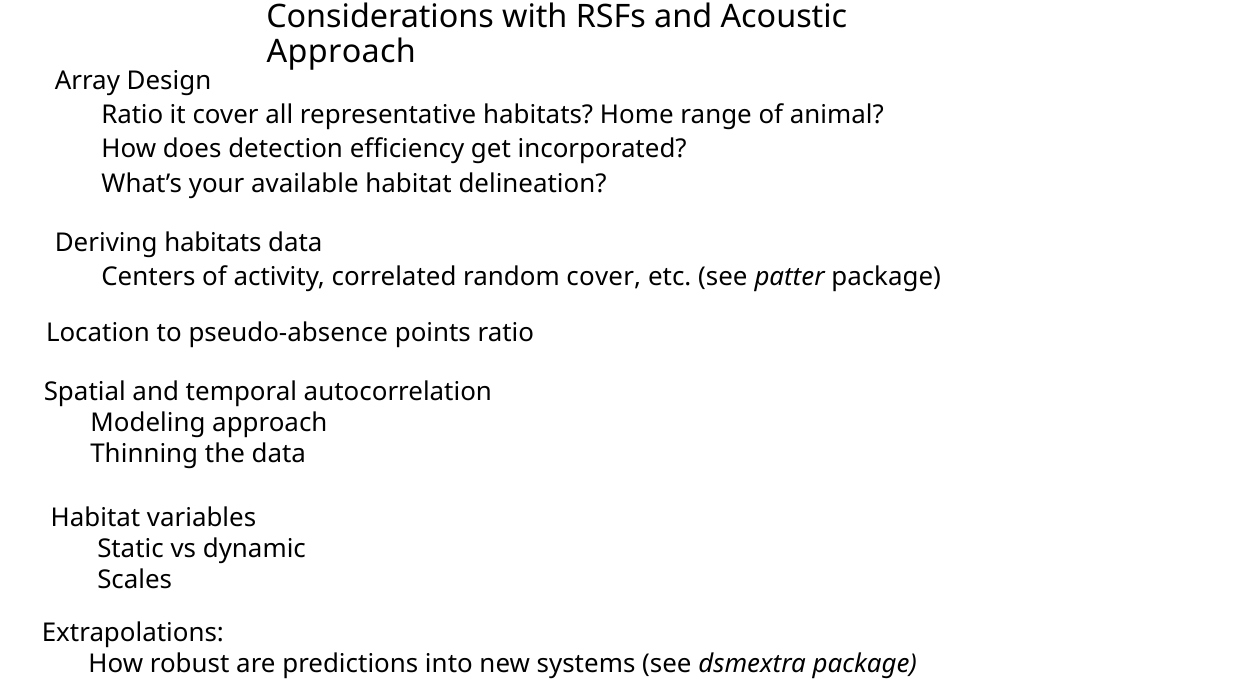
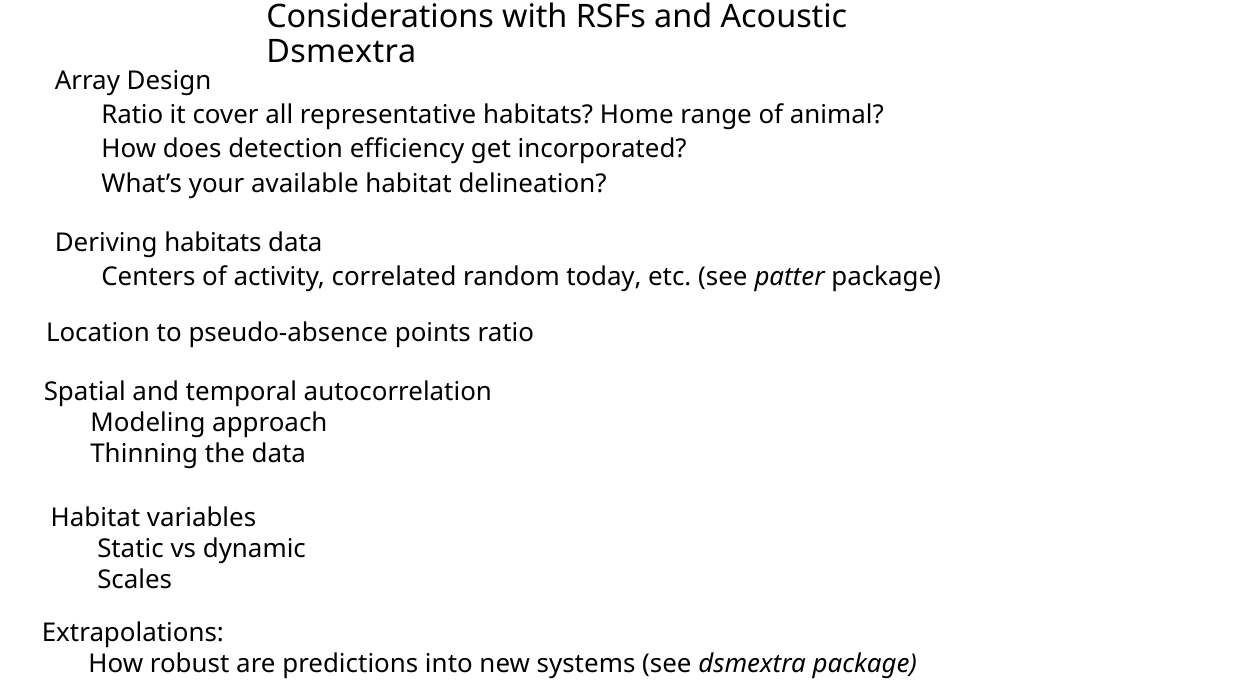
Approach at (341, 52): Approach -> Dsmextra
random cover: cover -> today
